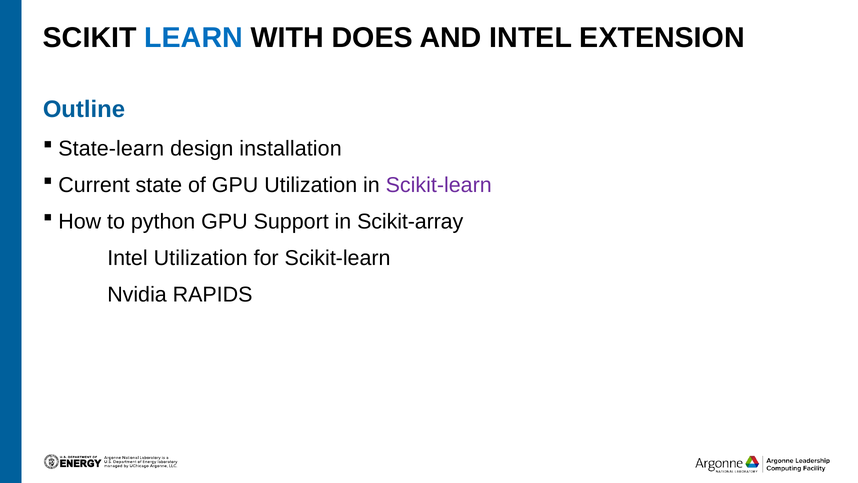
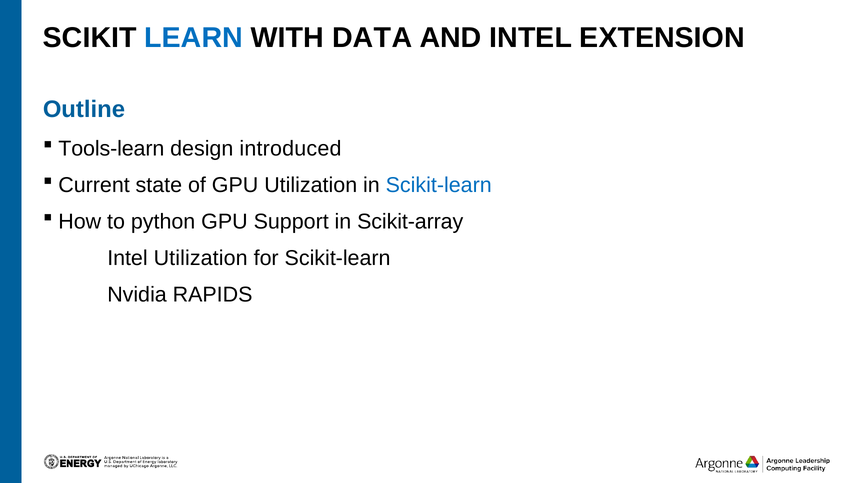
DOES: DOES -> DATA
State-learn: State-learn -> Tools-learn
installation: installation -> introduced
Scikit-learn at (439, 185) colour: purple -> blue
